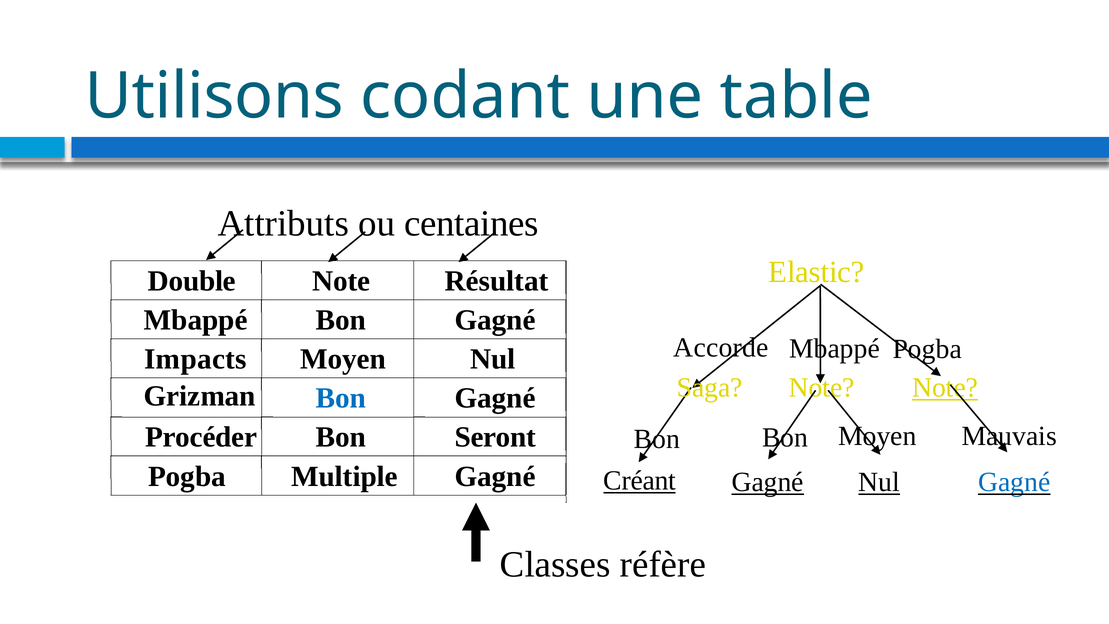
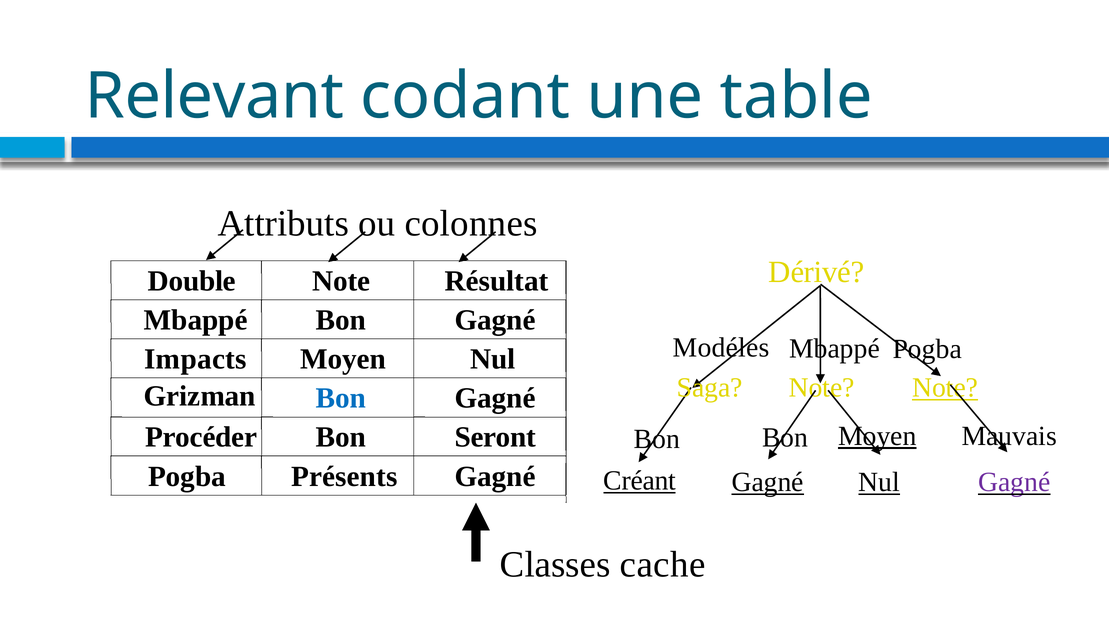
Utilisons: Utilisons -> Relevant
centaines: centaines -> colonnes
Elastic: Elastic -> Dérivé
Accorde: Accorde -> Modéles
Moyen at (877, 436) underline: none -> present
Multiple: Multiple -> Présents
Gagné at (1014, 482) colour: blue -> purple
réfère: réfère -> cache
